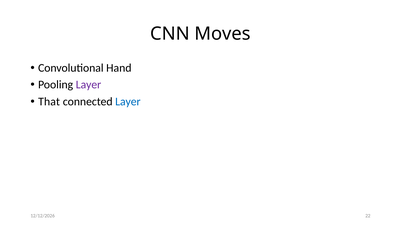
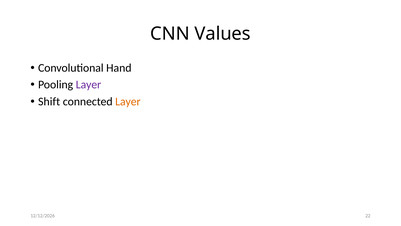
Moves: Moves -> Values
That: That -> Shift
Layer at (128, 101) colour: blue -> orange
